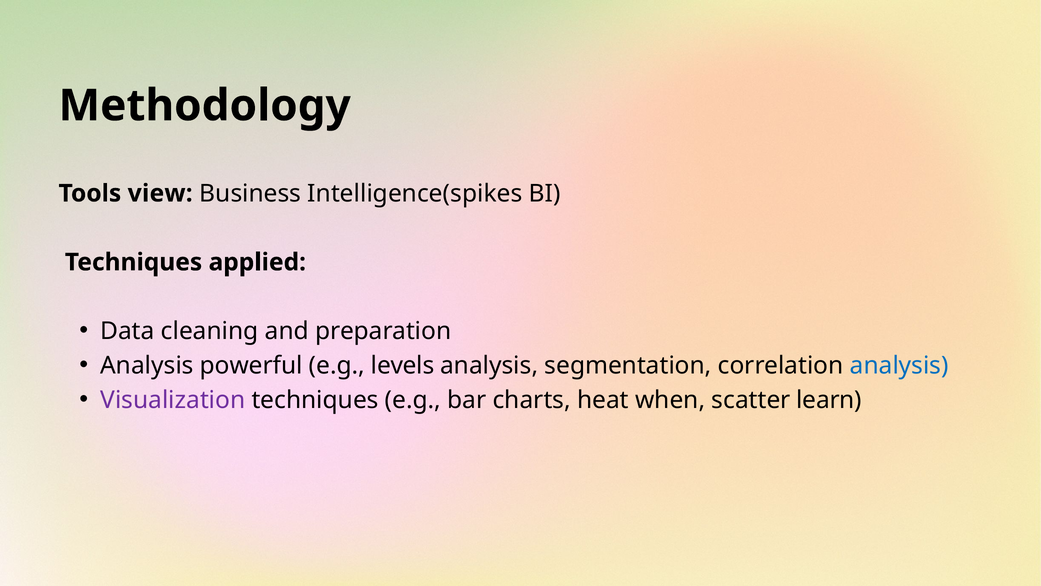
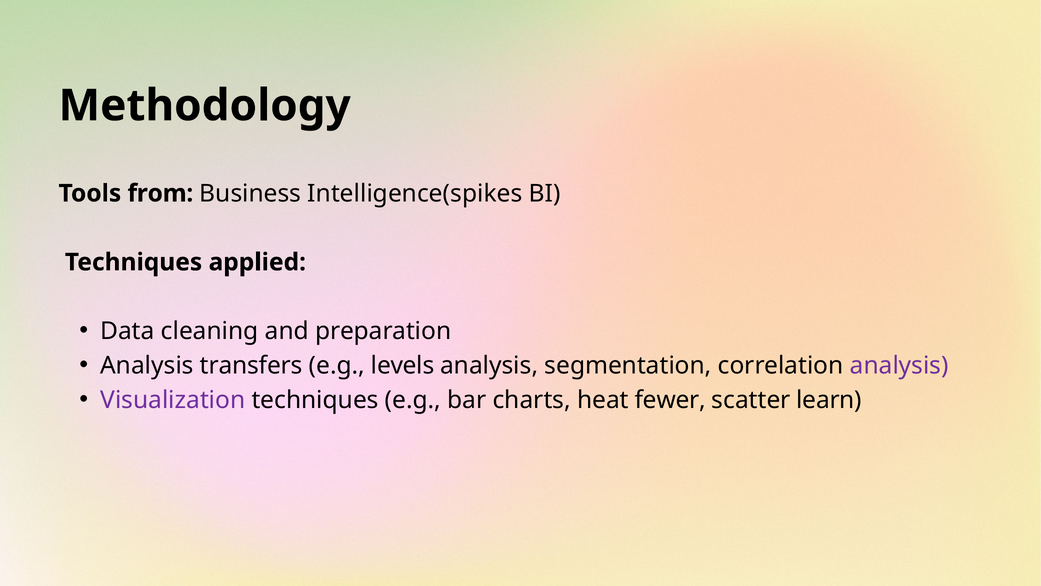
view: view -> from
powerful: powerful -> transfers
analysis at (899, 365) colour: blue -> purple
when: when -> fewer
